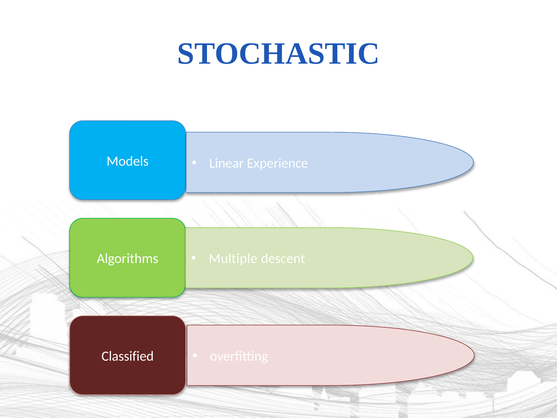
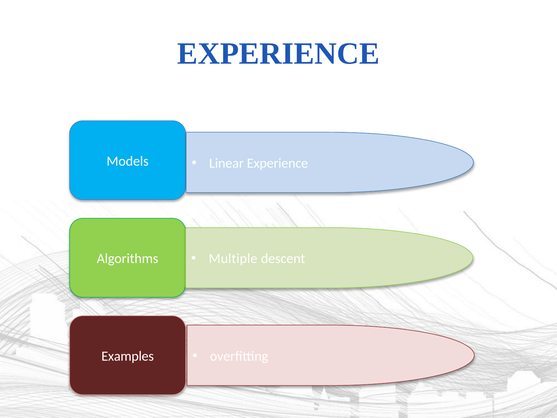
STOCHASTIC at (279, 54): STOCHASTIC -> EXPERIENCE
Classified: Classified -> Examples
